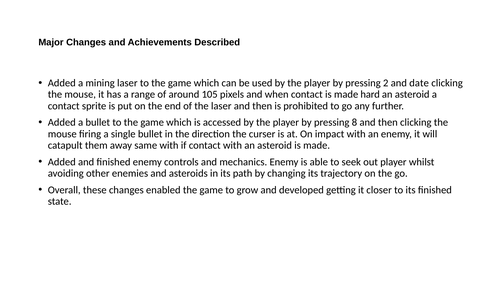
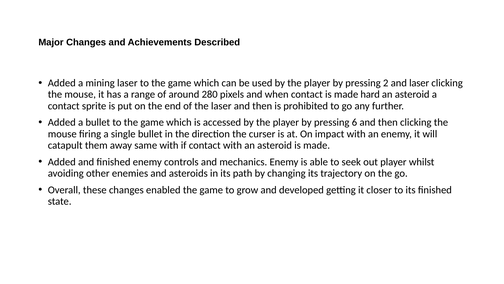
and date: date -> laser
105: 105 -> 280
8: 8 -> 6
